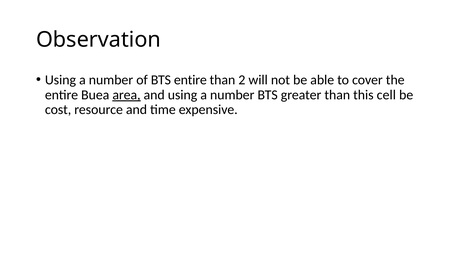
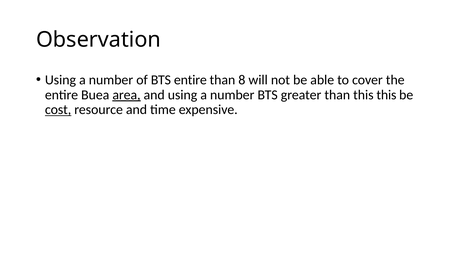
2: 2 -> 8
this cell: cell -> this
cost underline: none -> present
